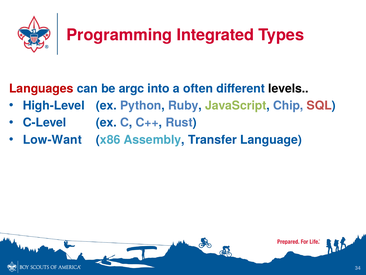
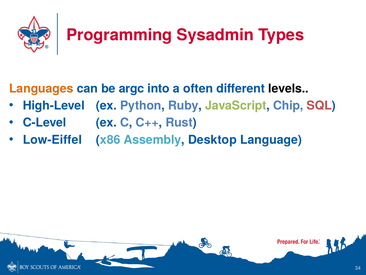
Integrated: Integrated -> Sysadmin
Languages colour: red -> orange
Low-Want: Low-Want -> Low-Eiffel
Transfer: Transfer -> Desktop
